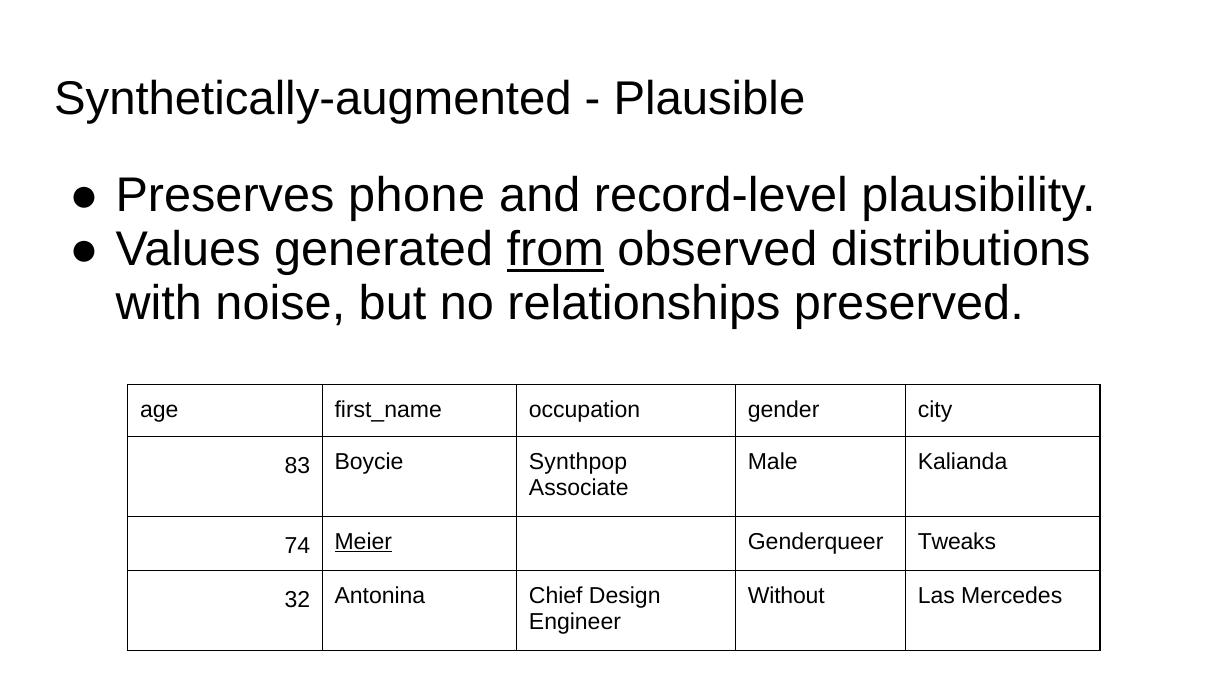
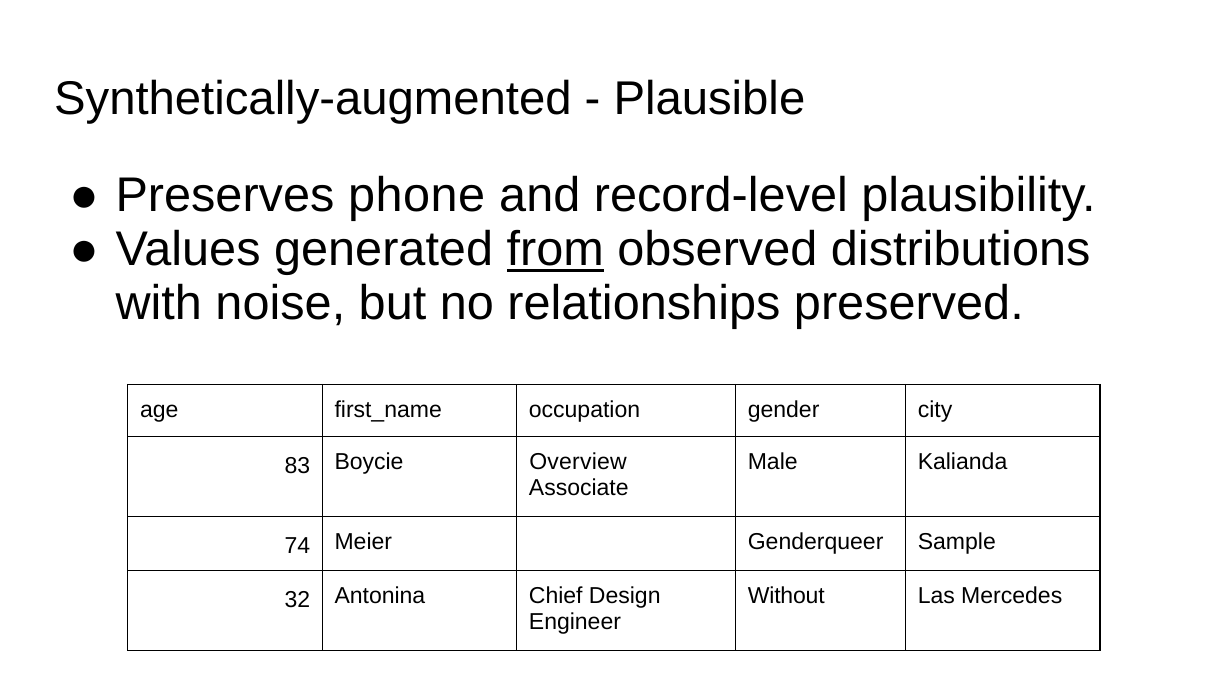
Synthpop: Synthpop -> Overview
Meier underline: present -> none
Tweaks: Tweaks -> Sample
